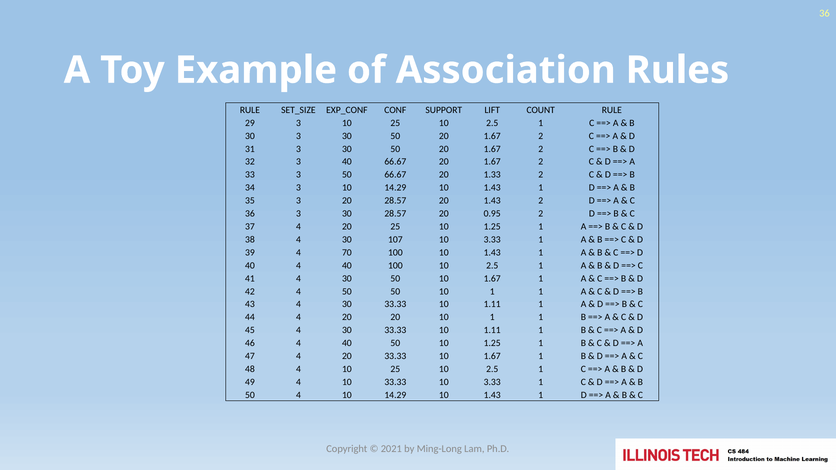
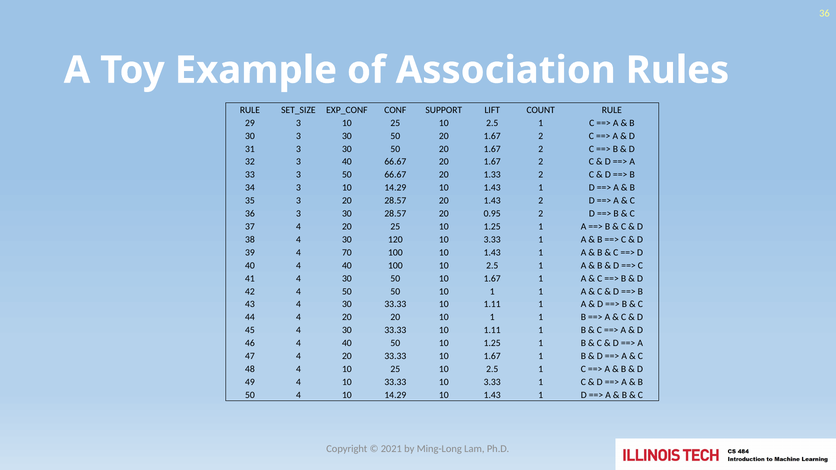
107: 107 -> 120
